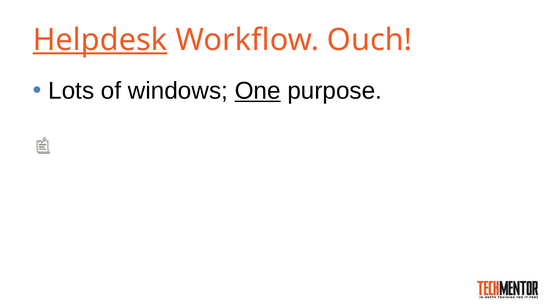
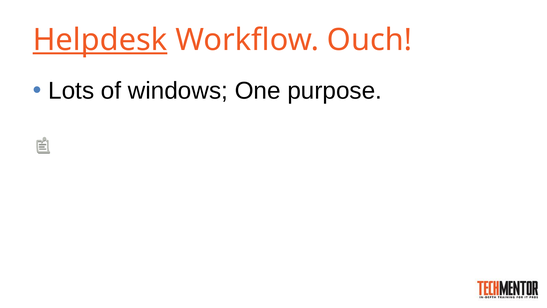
One underline: present -> none
